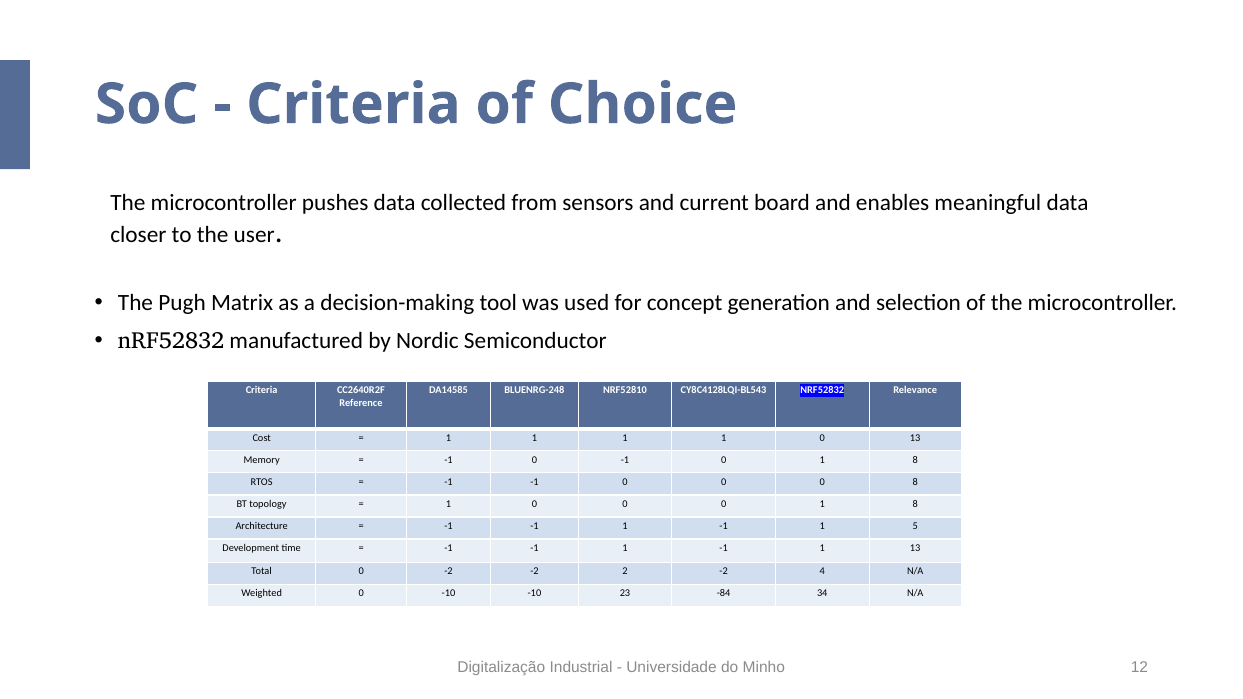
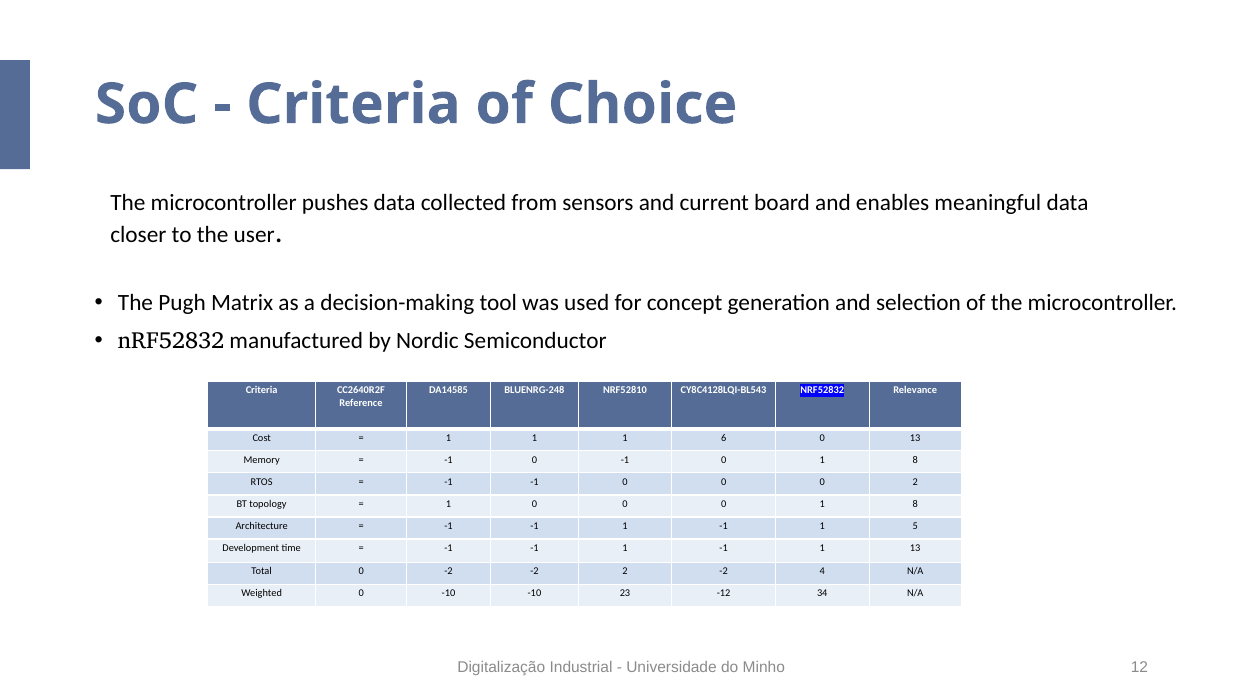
1 1 1 1: 1 -> 6
0 8: 8 -> 2
-84: -84 -> -12
